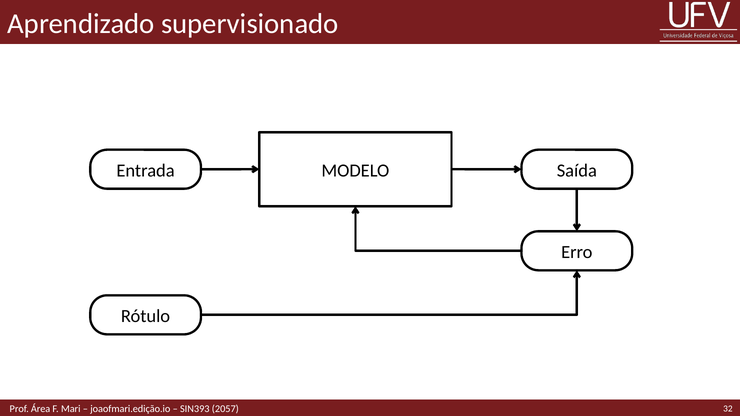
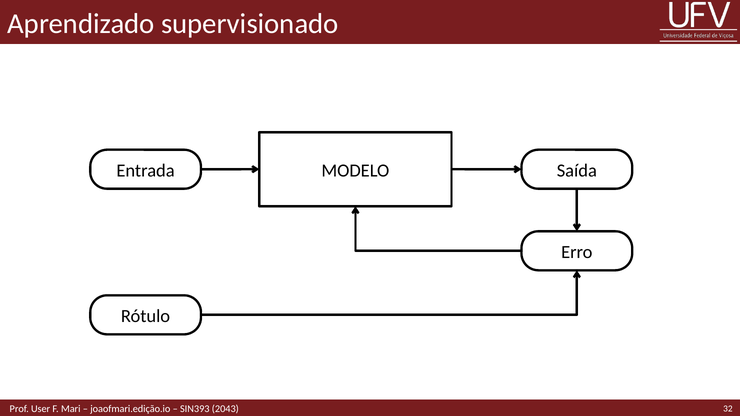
Área: Área -> User
2057: 2057 -> 2043
